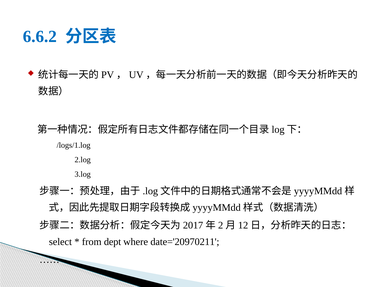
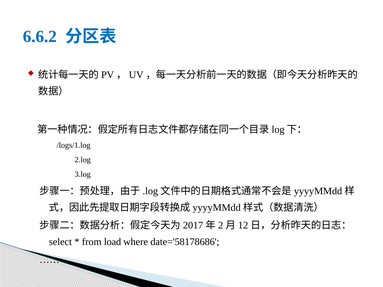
dept: dept -> load
date='20970211: date='20970211 -> date='58178686
